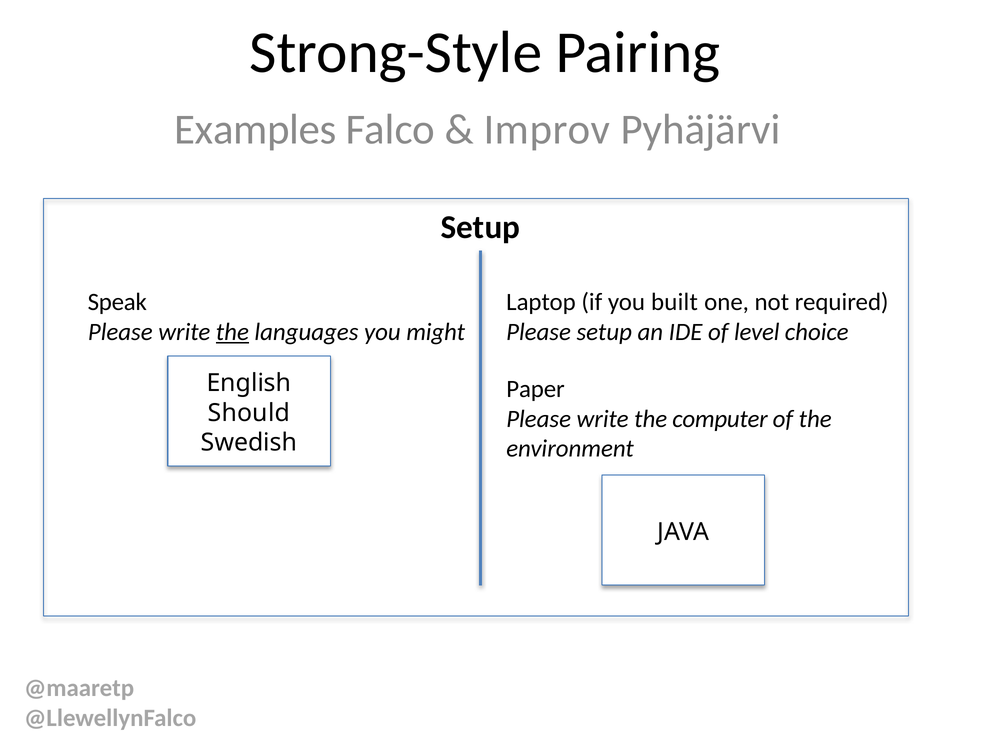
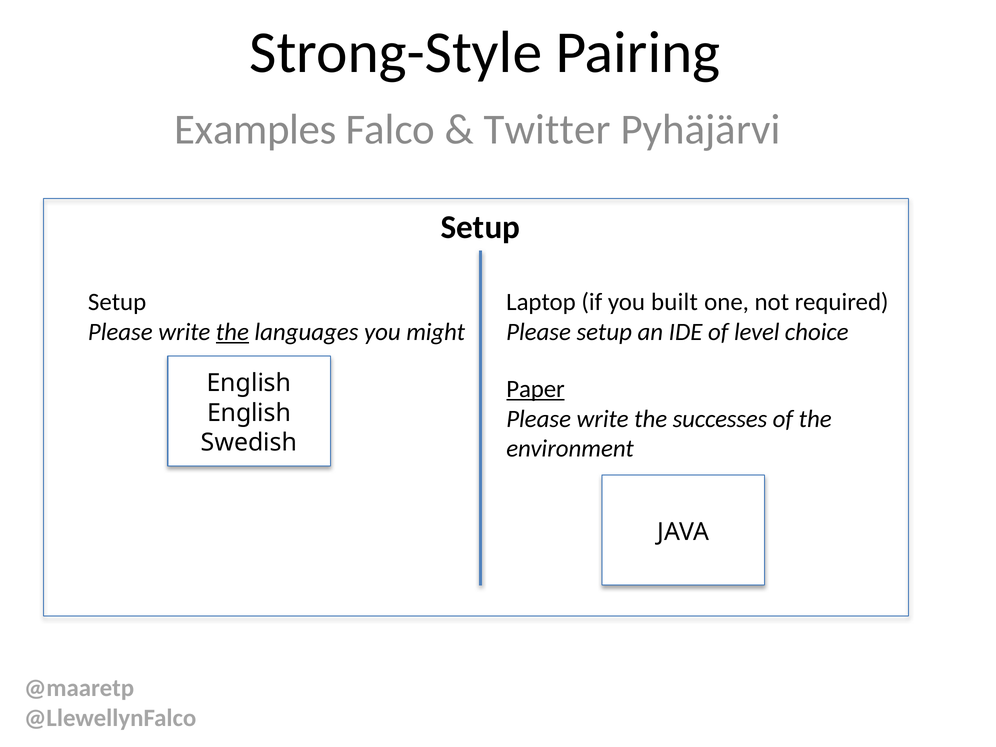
Improv: Improv -> Twitter
Speak at (117, 302): Speak -> Setup
Paper underline: none -> present
Should at (249, 413): Should -> English
computer: computer -> successes
